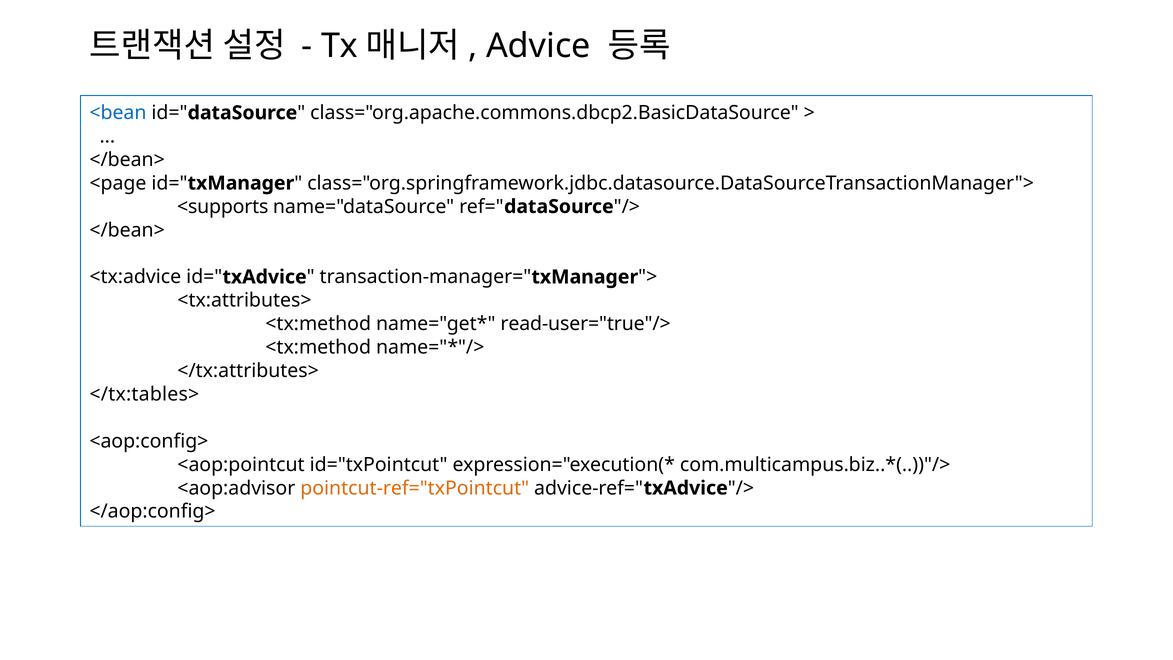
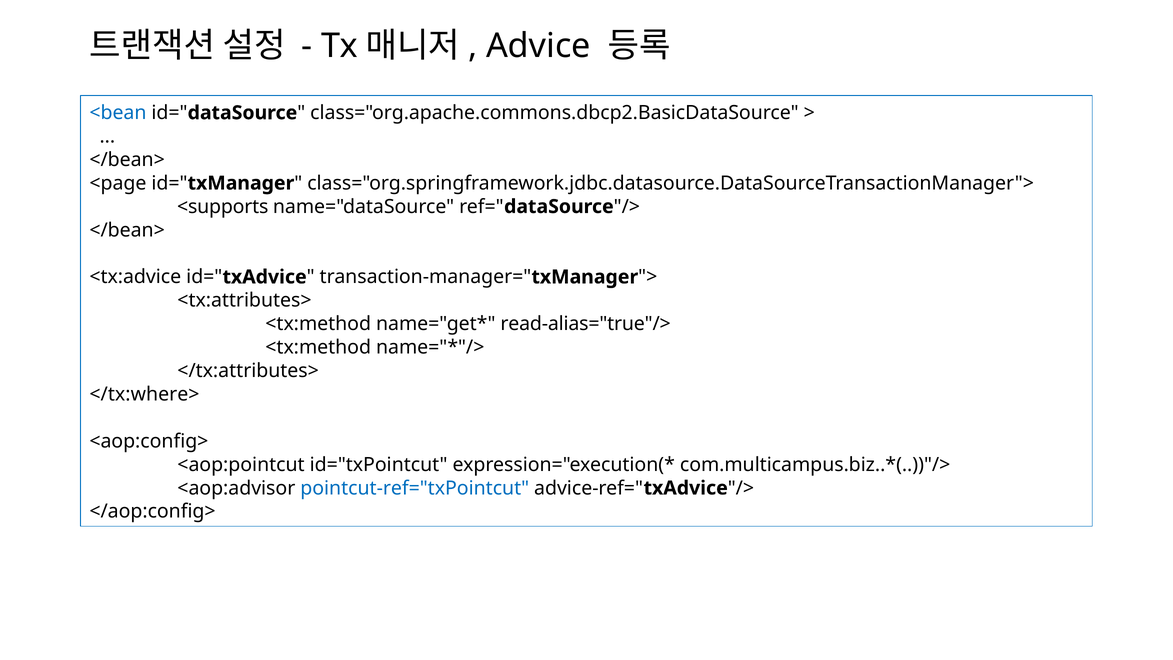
read-user="true"/>: read-user="true"/> -> read-alias="true"/>
</tx:tables>: </tx:tables> -> </tx:where>
pointcut-ref="txPointcut colour: orange -> blue
